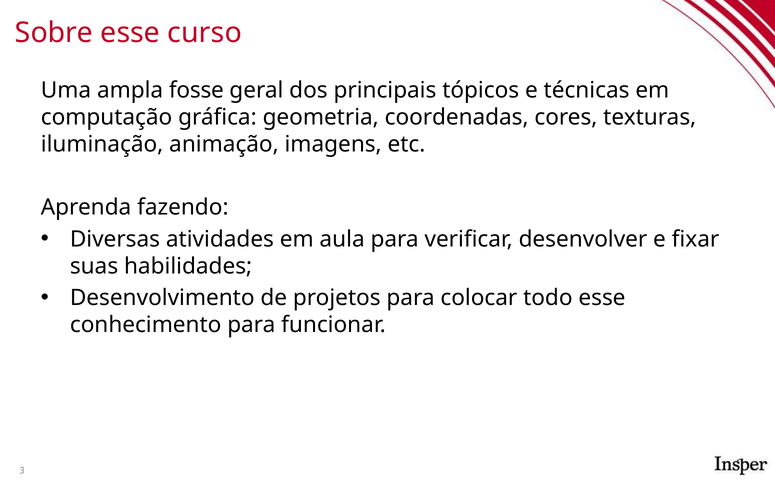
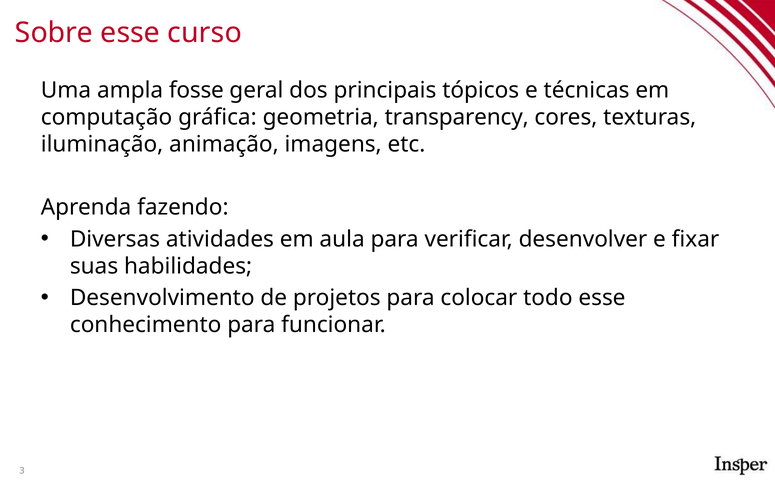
coordenadas: coordenadas -> transparency
